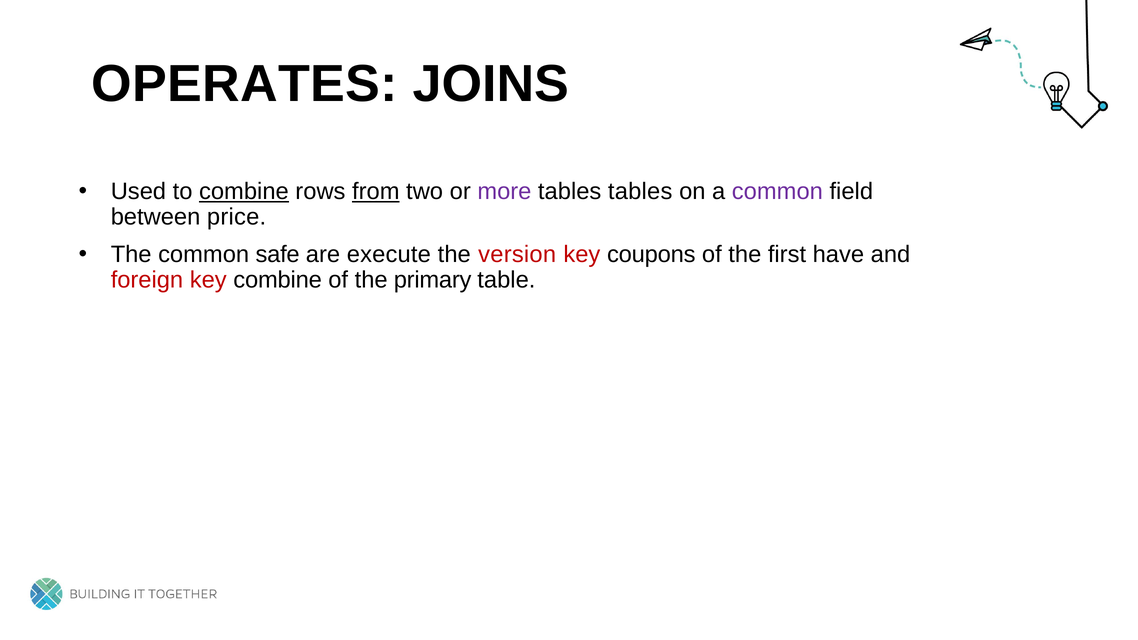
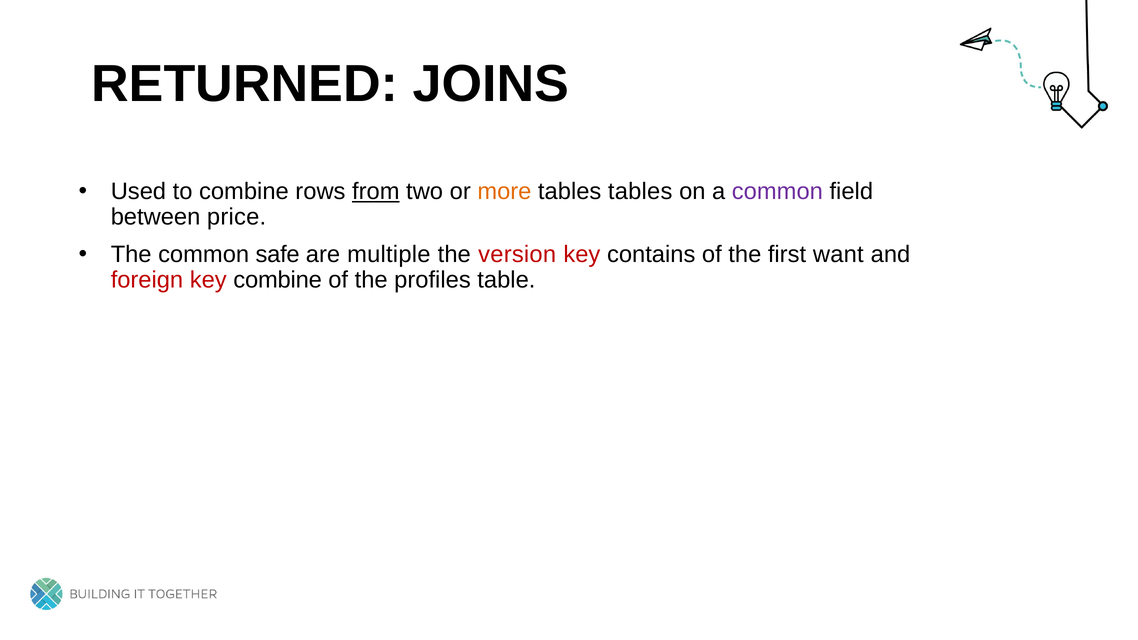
OPERATES: OPERATES -> RETURNED
combine at (244, 191) underline: present -> none
more colour: purple -> orange
execute: execute -> multiple
coupons: coupons -> contains
have: have -> want
primary: primary -> profiles
